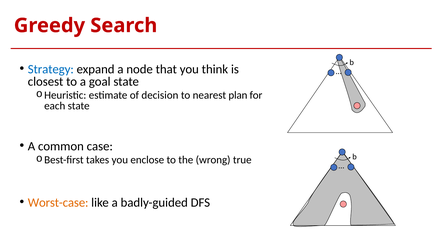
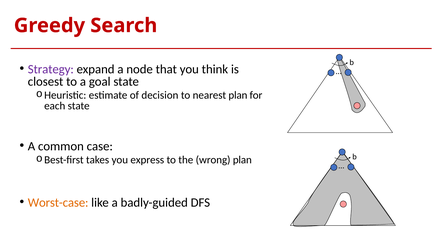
Strategy colour: blue -> purple
enclose: enclose -> express
wrong true: true -> plan
